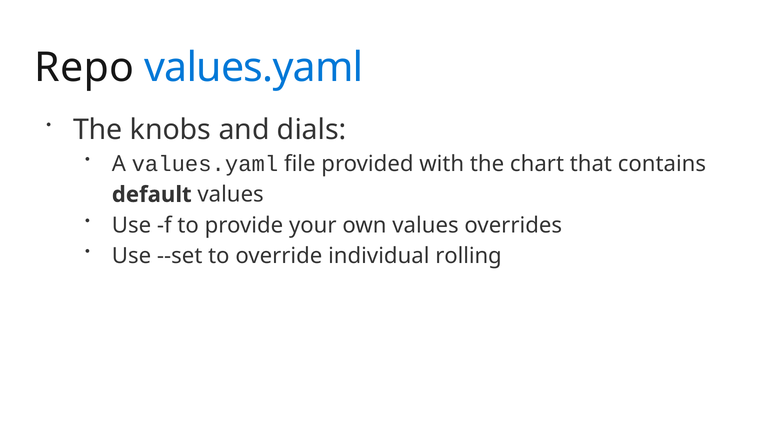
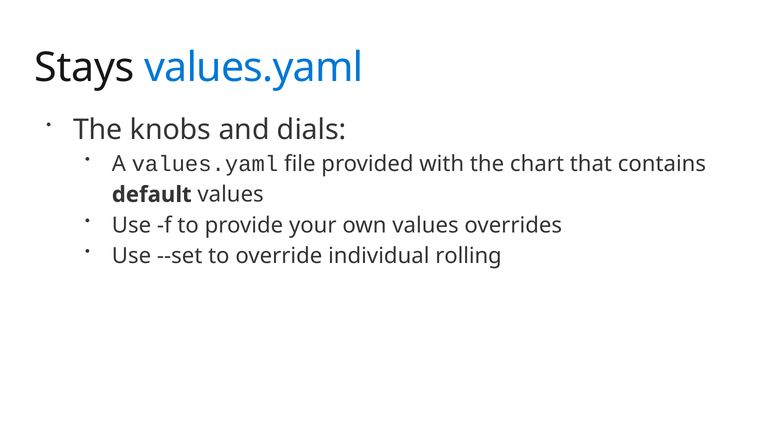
Repo: Repo -> Stays
